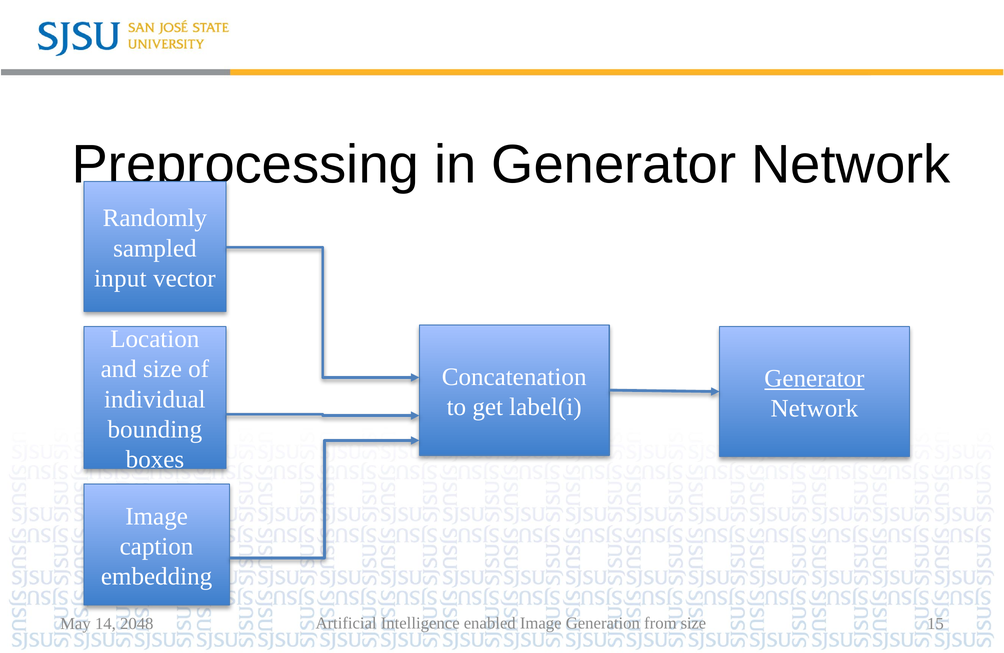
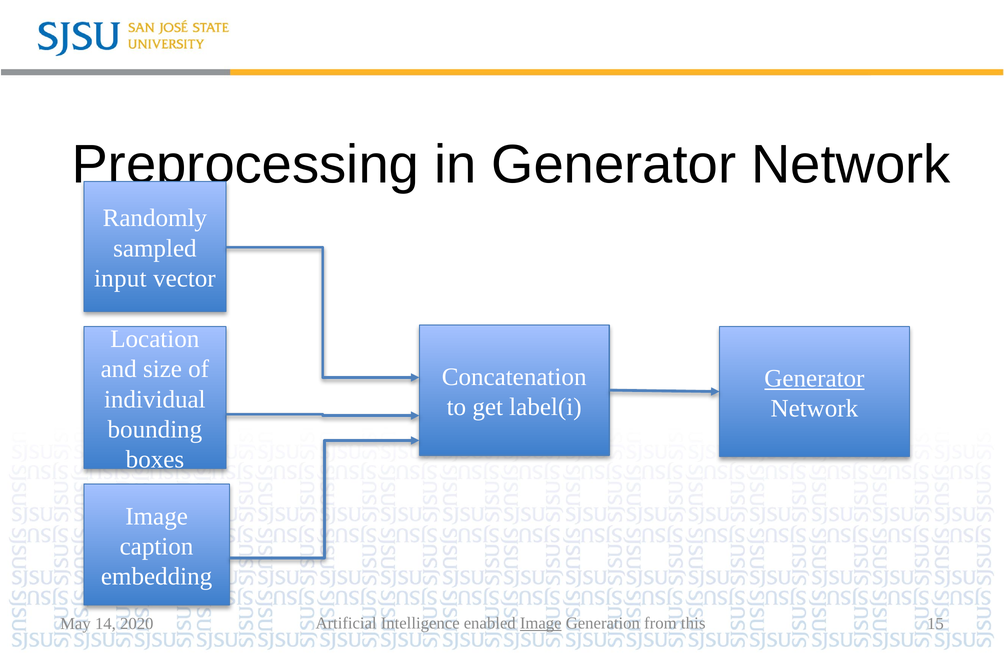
Image at (541, 623) underline: none -> present
from size: size -> this
2048: 2048 -> 2020
